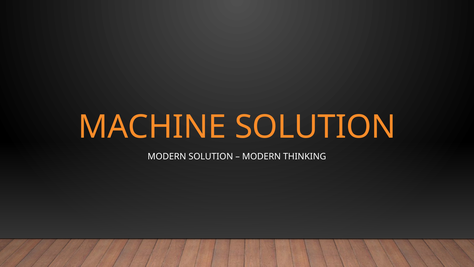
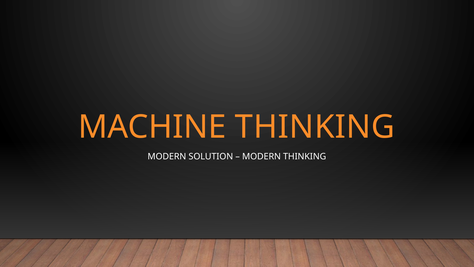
MACHINE SOLUTION: SOLUTION -> THINKING
